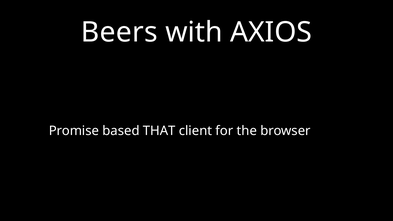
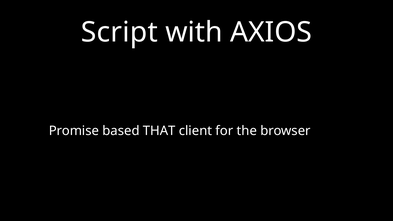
Beers: Beers -> Script
